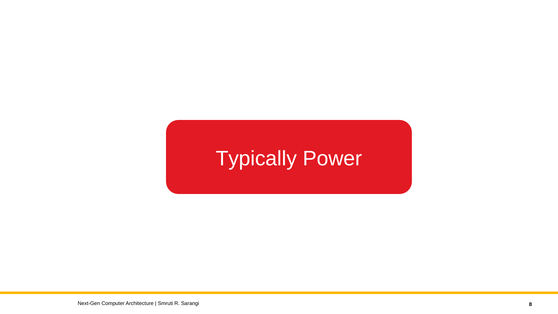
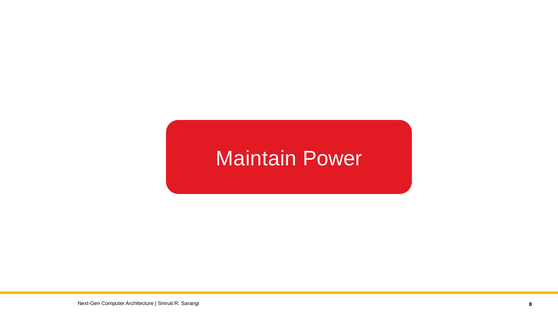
Typically: Typically -> Maintain
